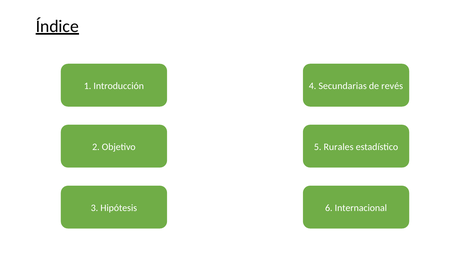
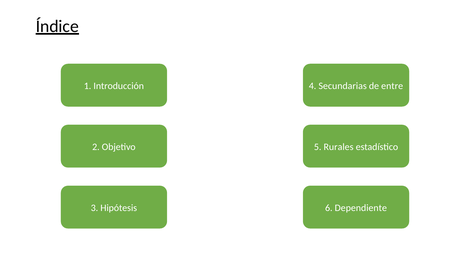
revés: revés -> entre
Internacional: Internacional -> Dependiente
